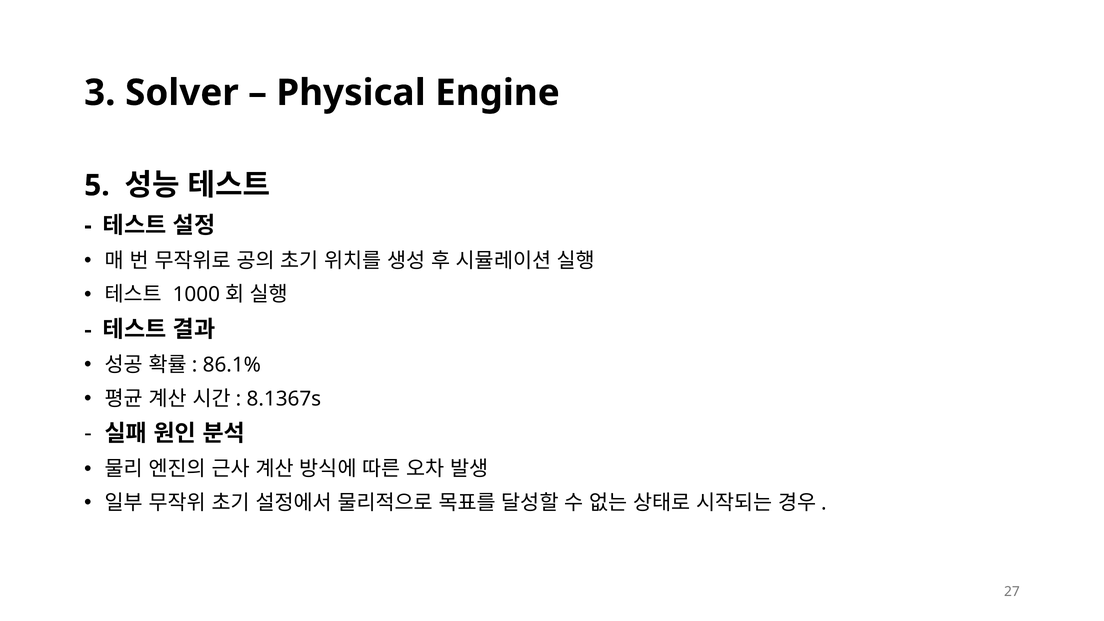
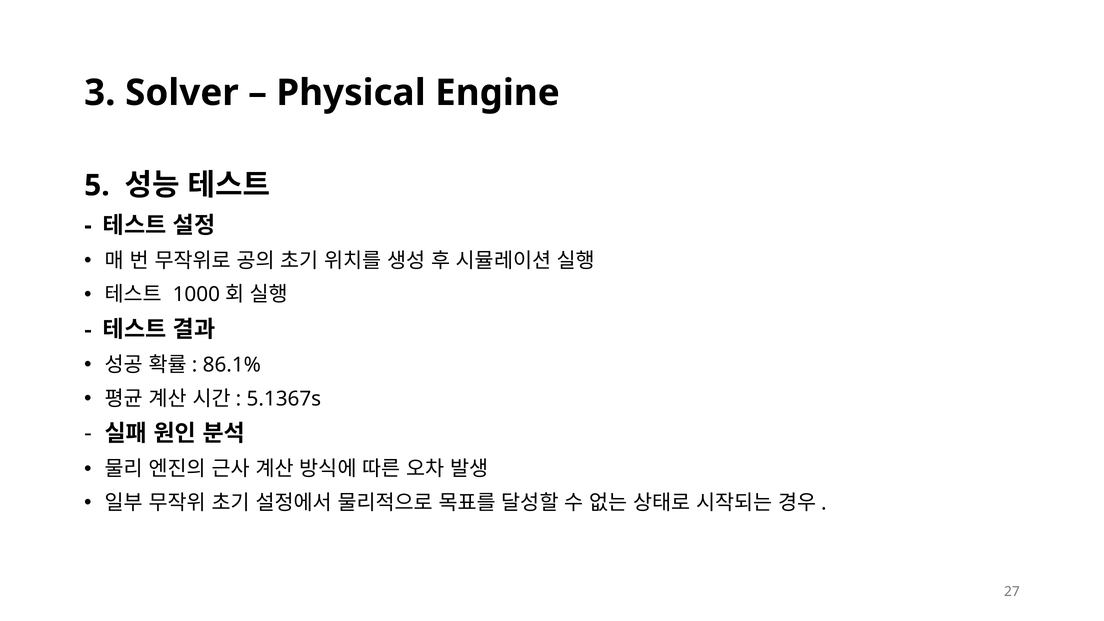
8.1367s: 8.1367s -> 5.1367s
